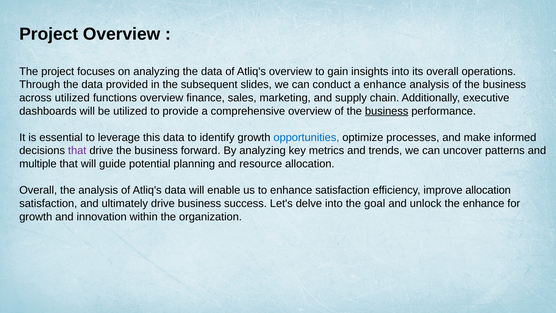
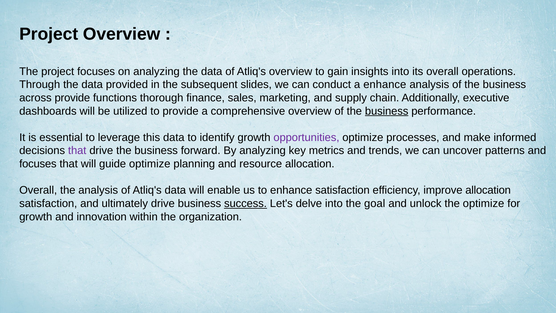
across utilized: utilized -> provide
functions overview: overview -> thorough
opportunities colour: blue -> purple
multiple at (38, 164): multiple -> focuses
guide potential: potential -> optimize
success underline: none -> present
the enhance: enhance -> optimize
